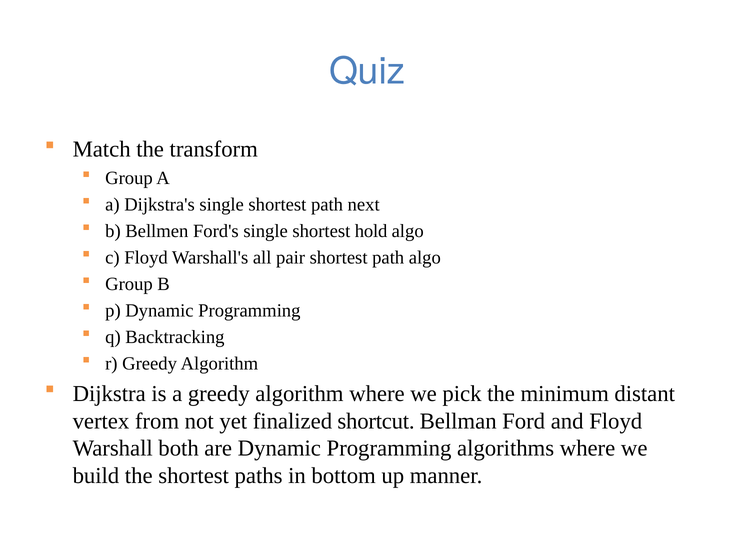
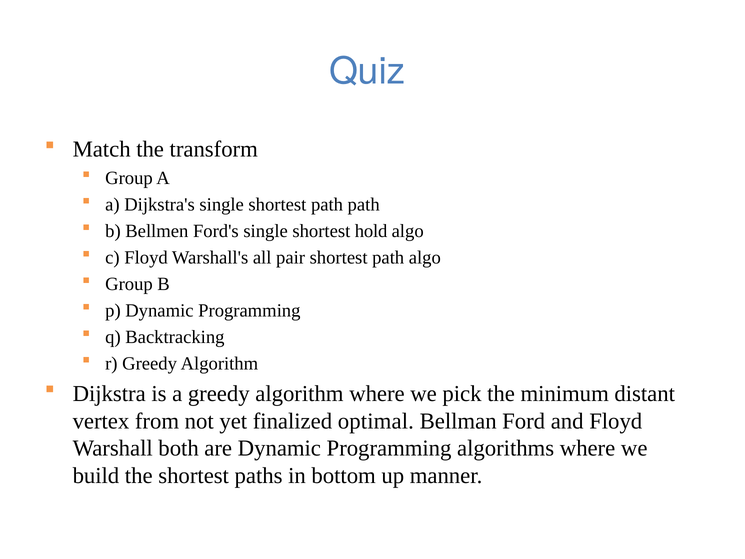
path next: next -> path
shortcut: shortcut -> optimal
